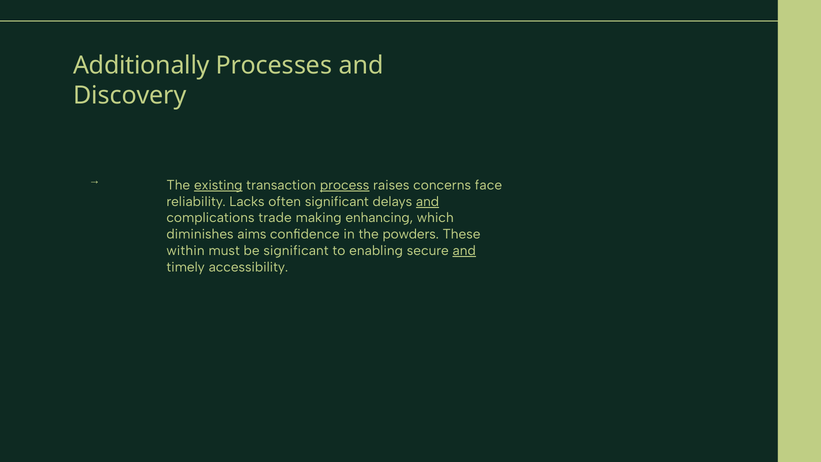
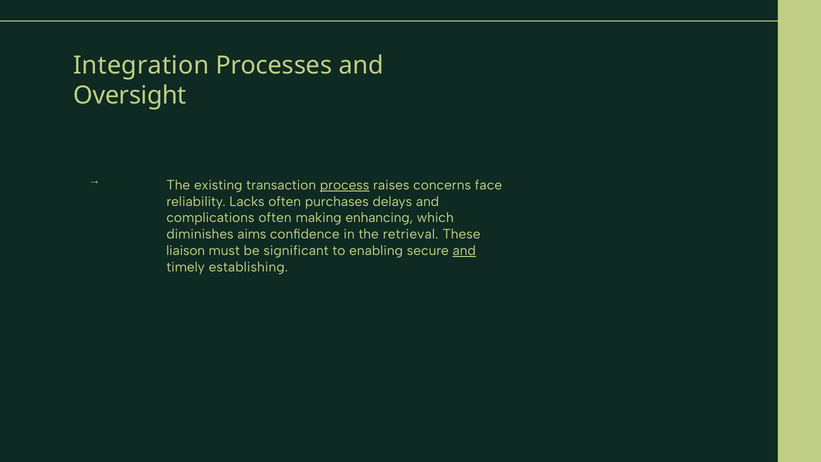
Additionally: Additionally -> Integration
Discovery: Discovery -> Oversight
existing underline: present -> none
often significant: significant -> purchases
and at (428, 201) underline: present -> none
complications trade: trade -> often
powders: powders -> retrieval
within: within -> liaison
accessibility: accessibility -> establishing
